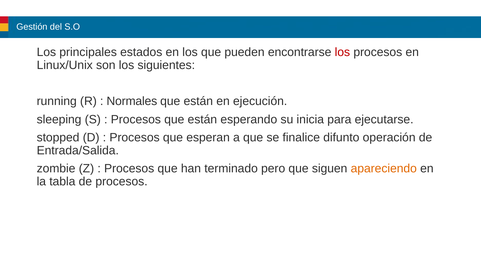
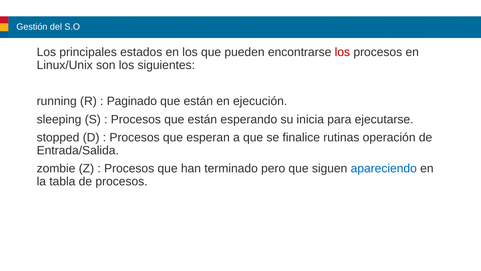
Normales: Normales -> Paginado
difunto: difunto -> rutinas
apareciendo colour: orange -> blue
